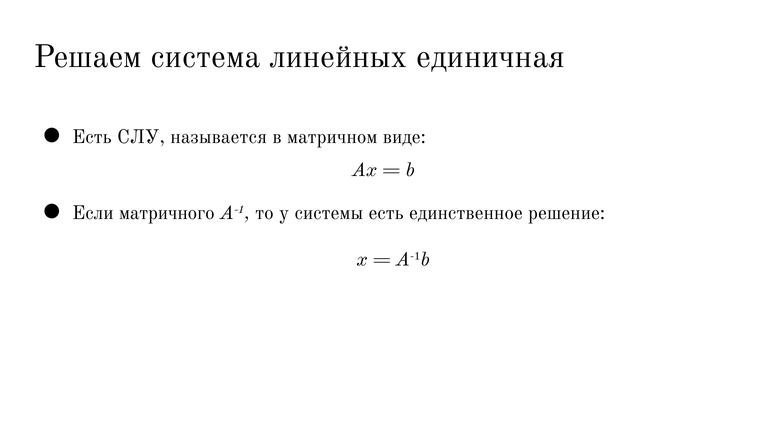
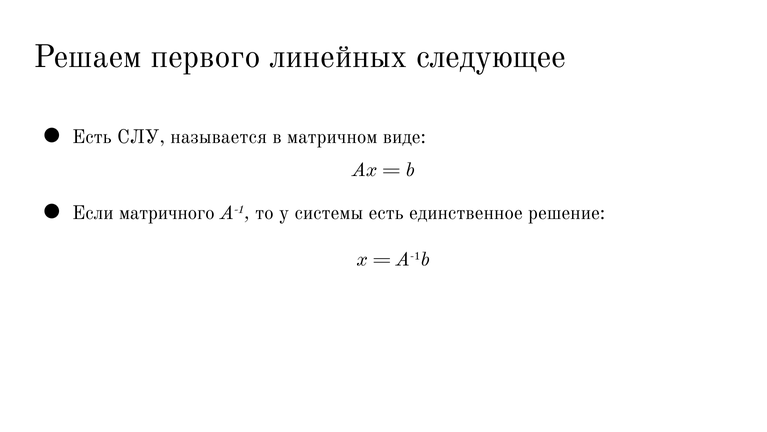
система: система -> первого
единичная: единичная -> следующее
